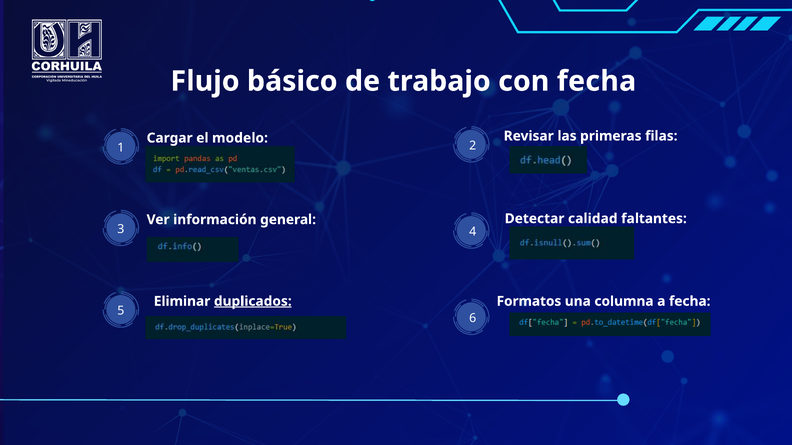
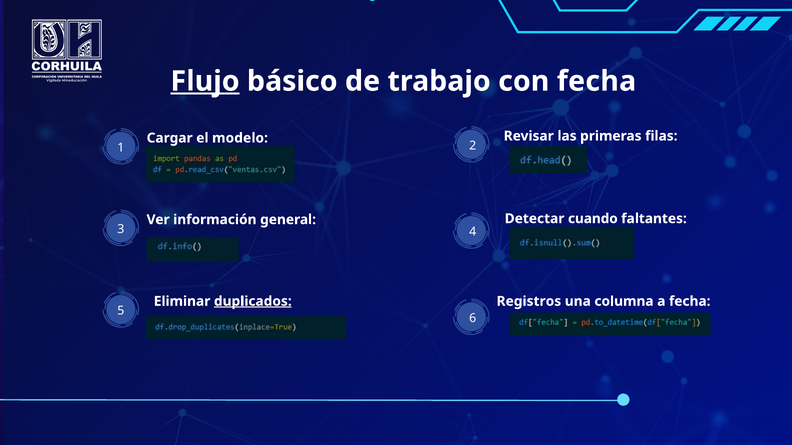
Flujo underline: none -> present
calidad: calidad -> cuando
Formatos: Formatos -> Registros
